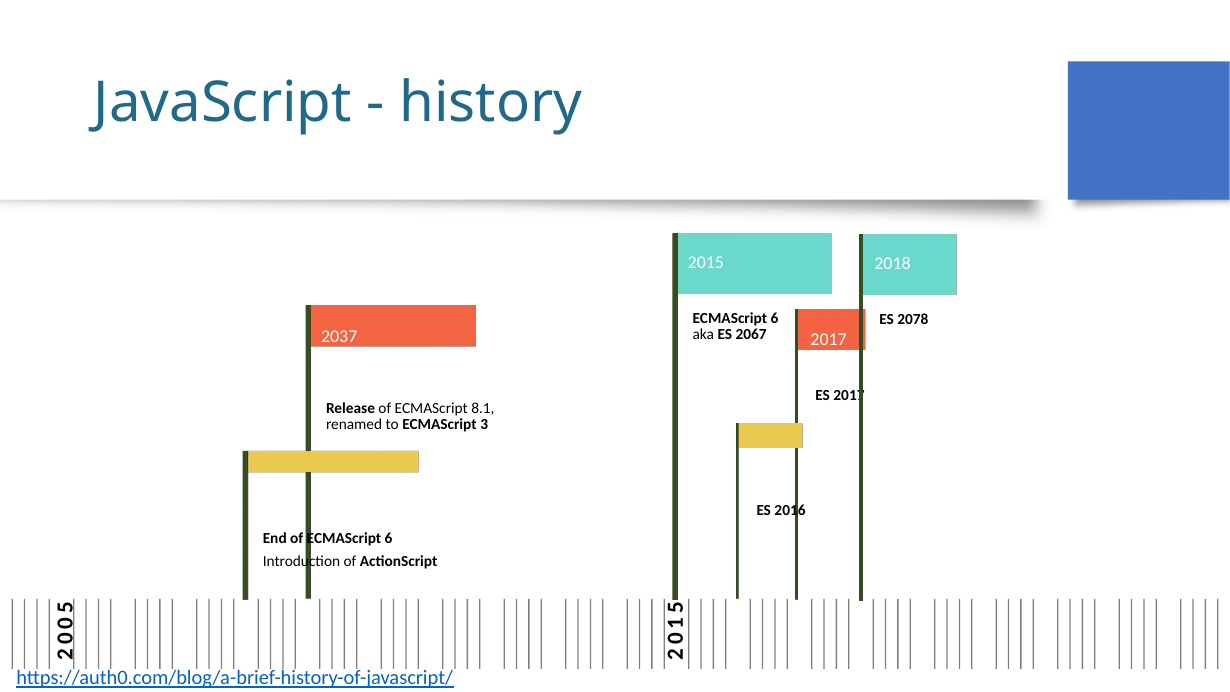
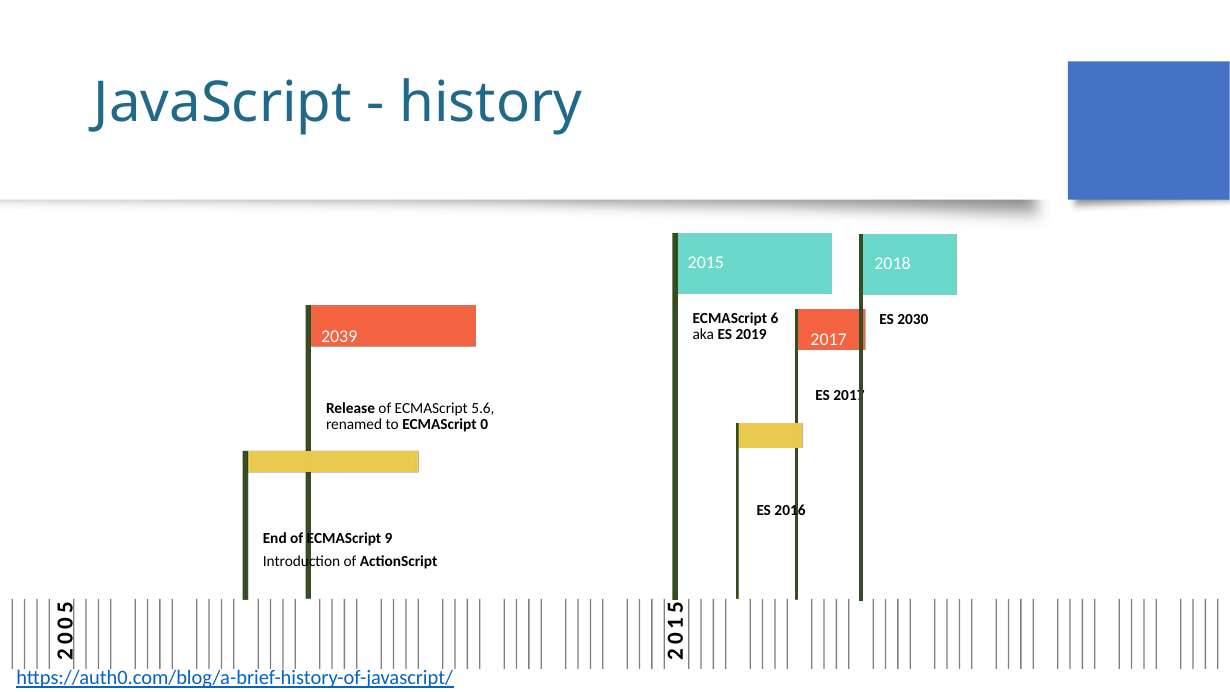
2078: 2078 -> 2030
2067: 2067 -> 2019
2037: 2037 -> 2039
8.1: 8.1 -> 5.6
ECMAScript 3: 3 -> 0
of ECMAScript 6: 6 -> 9
